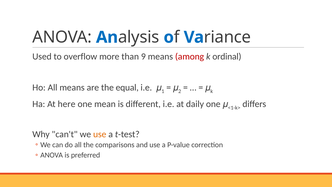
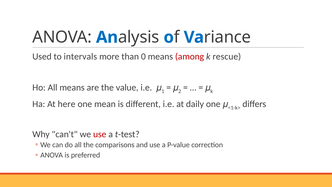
overflow: overflow -> intervals
9: 9 -> 0
ordinal: ordinal -> rescue
equal: equal -> value
use at (100, 134) colour: orange -> red
